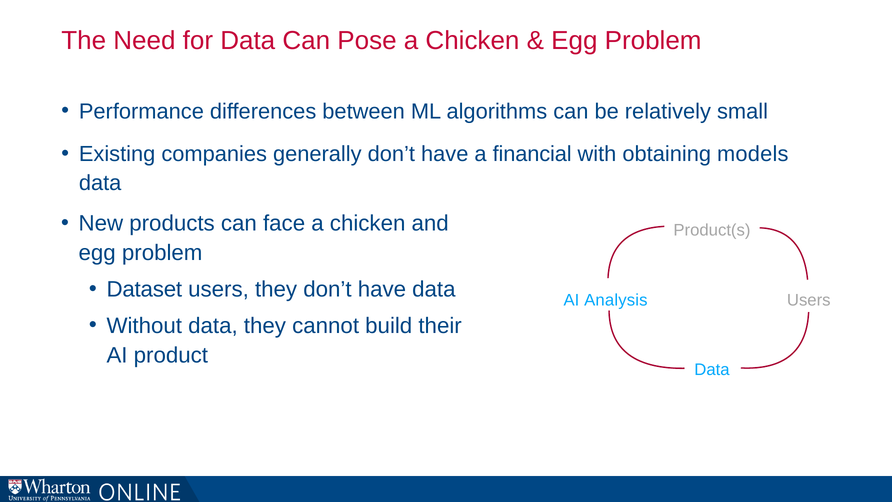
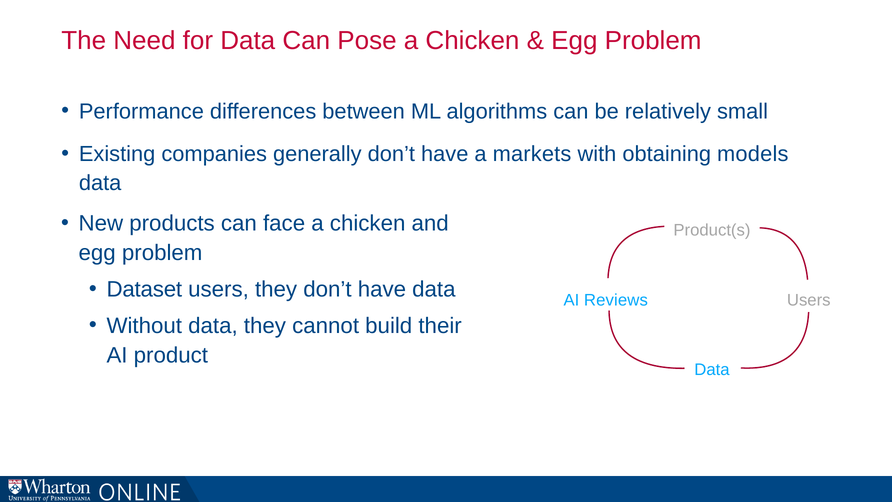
financial: financial -> markets
Analysis: Analysis -> Reviews
